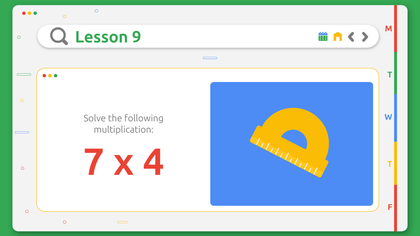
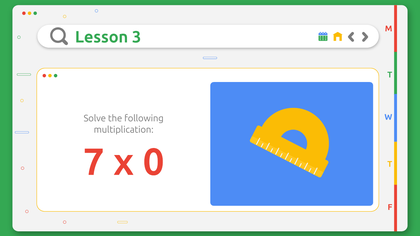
9: 9 -> 3
4: 4 -> 0
